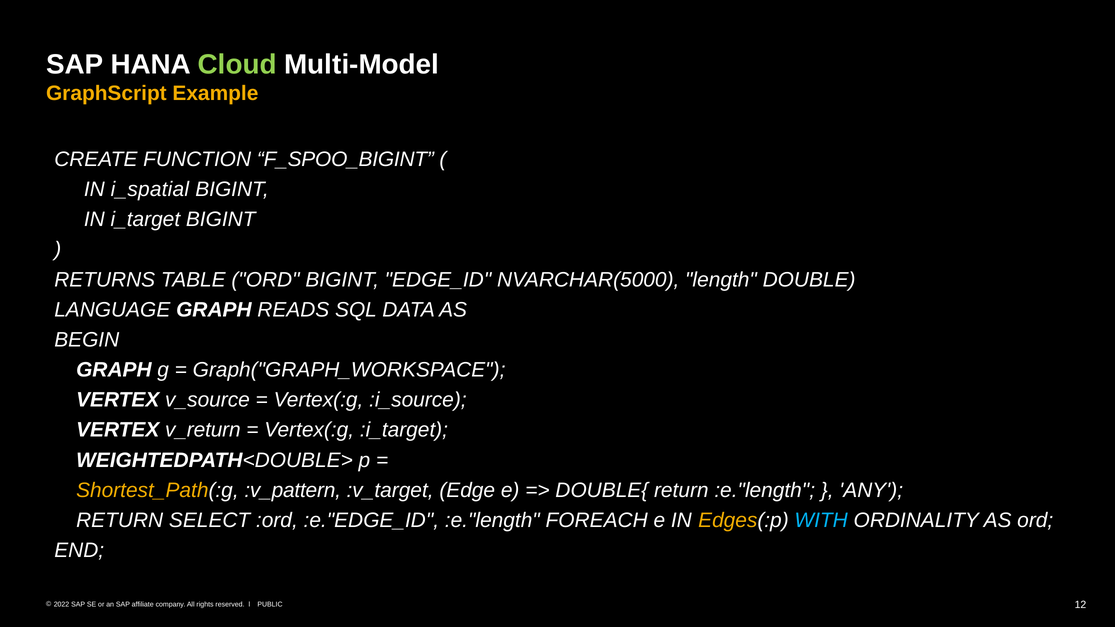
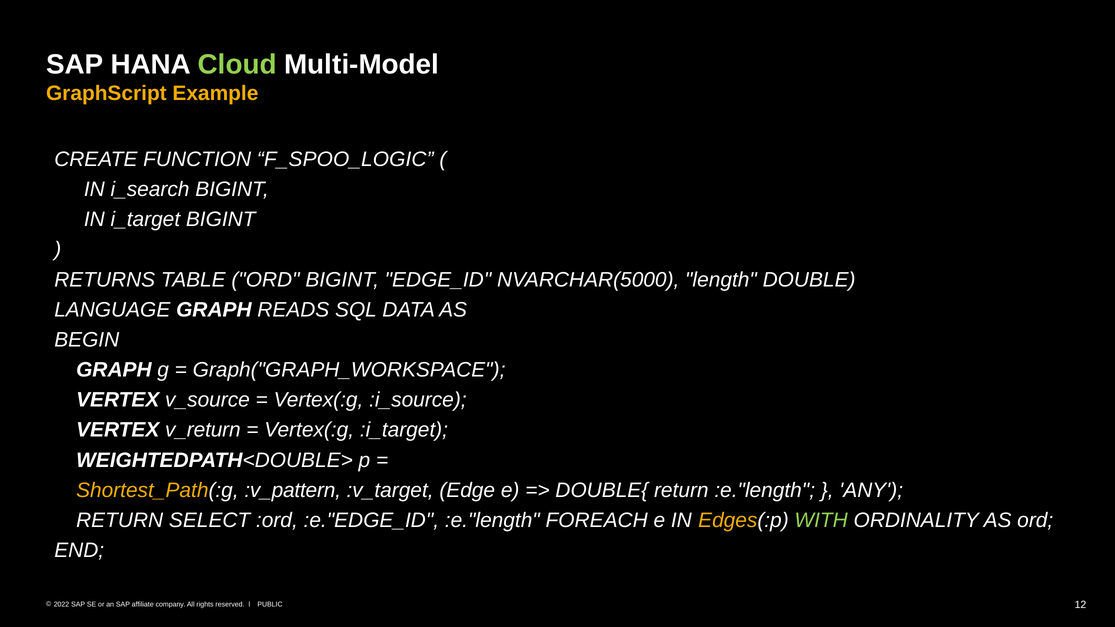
F_SPOO_BIGINT: F_SPOO_BIGINT -> F_SPOO_LOGIC
i_spatial: i_spatial -> i_search
WITH colour: light blue -> light green
